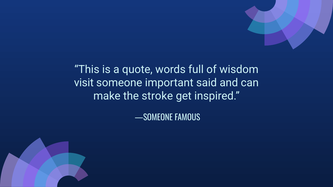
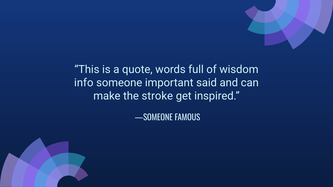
visit: visit -> info
